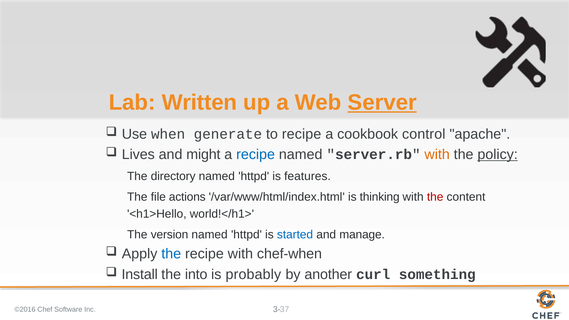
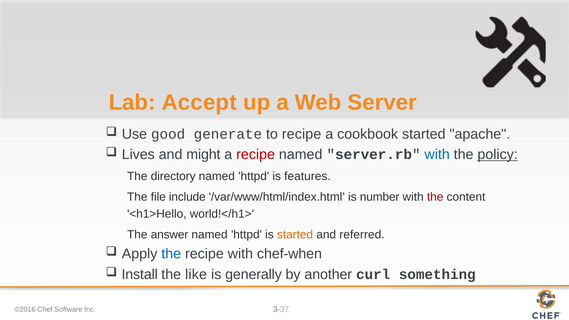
Written: Written -> Accept
Server underline: present -> none
when: when -> good
cookbook control: control -> started
recipe at (256, 155) colour: blue -> red
with at (437, 155) colour: orange -> blue
actions: actions -> include
thinking: thinking -> number
version: version -> answer
started at (295, 235) colour: blue -> orange
manage: manage -> referred
into: into -> like
probably: probably -> generally
